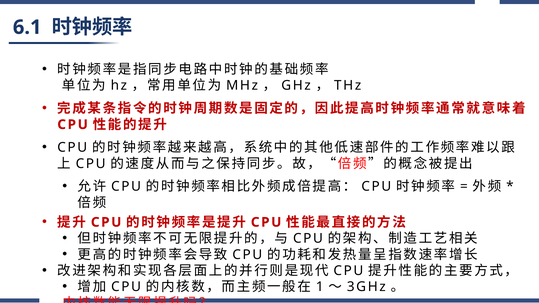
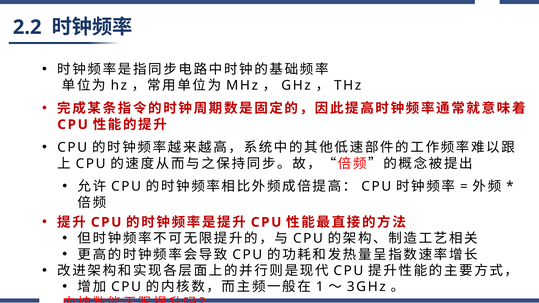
6.1: 6.1 -> 2.2
